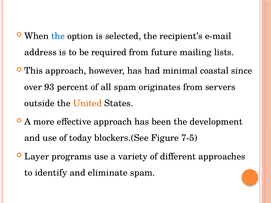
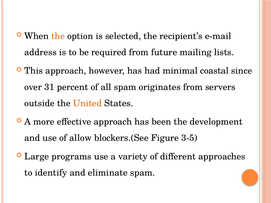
the at (58, 36) colour: blue -> orange
93: 93 -> 31
today: today -> allow
7-5: 7-5 -> 3-5
Layer: Layer -> Large
